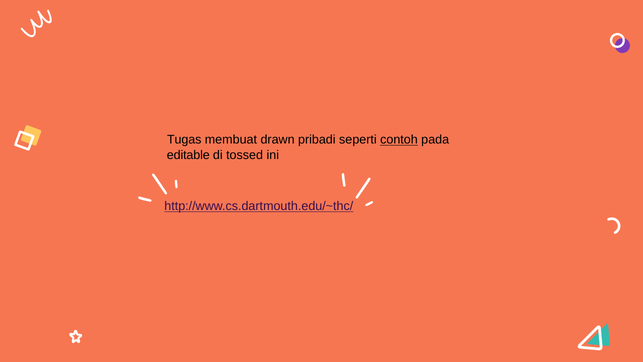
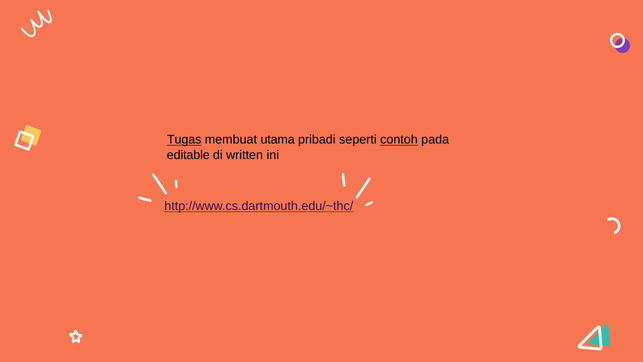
Tugas underline: none -> present
drawn: drawn -> utama
tossed: tossed -> written
